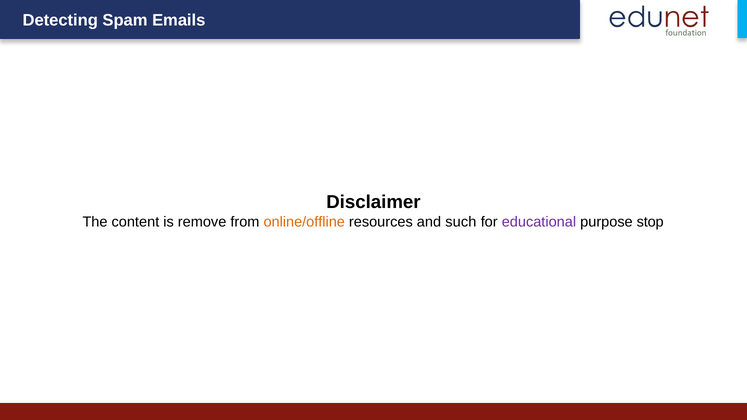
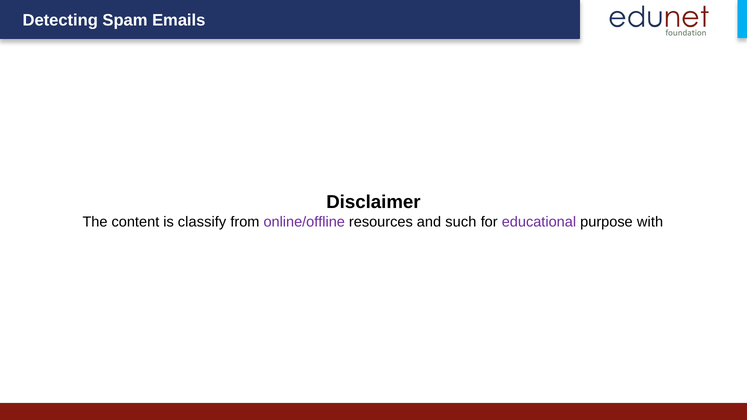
remove: remove -> classify
online/offline colour: orange -> purple
stop: stop -> with
